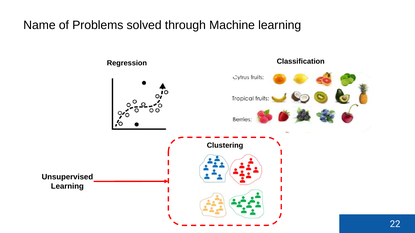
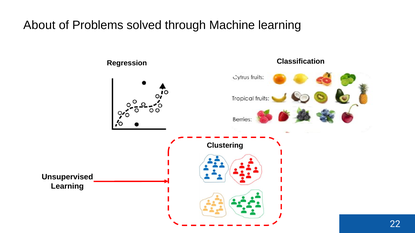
Name: Name -> About
